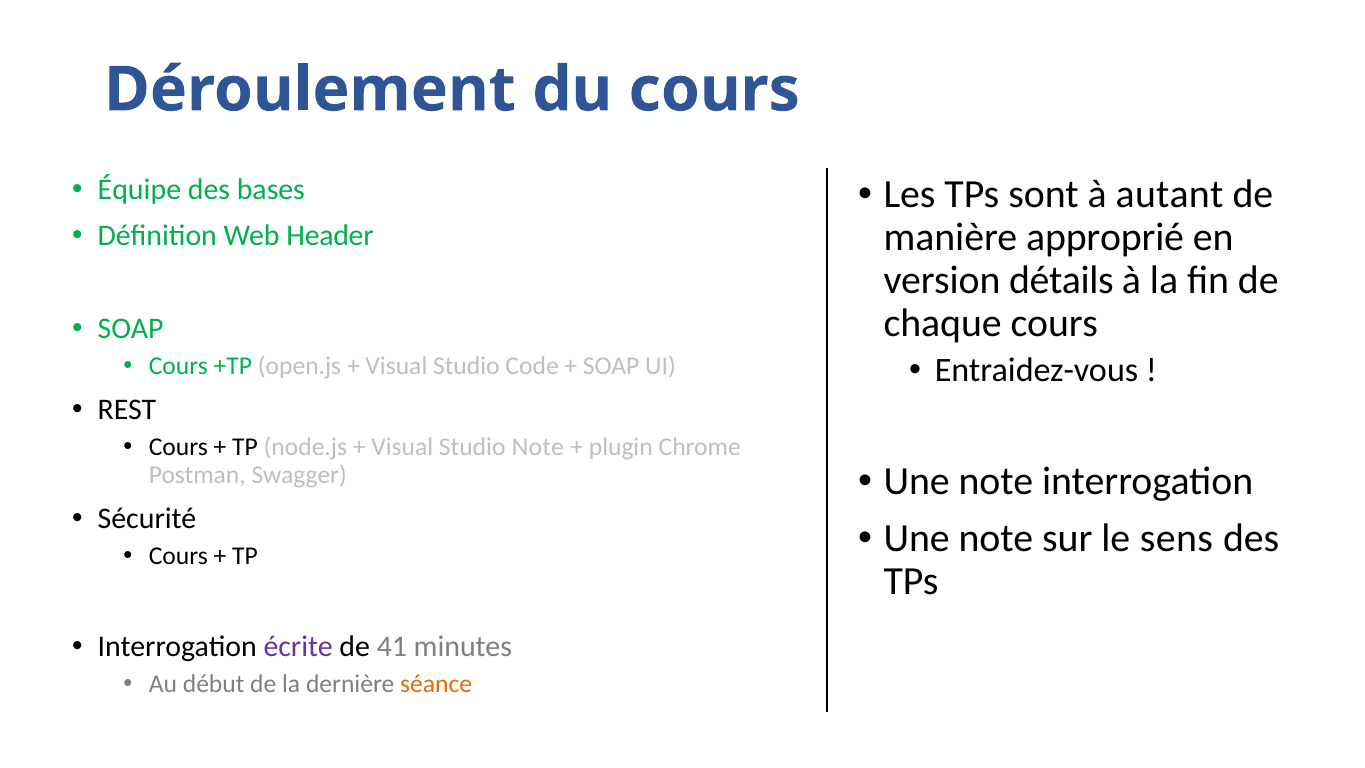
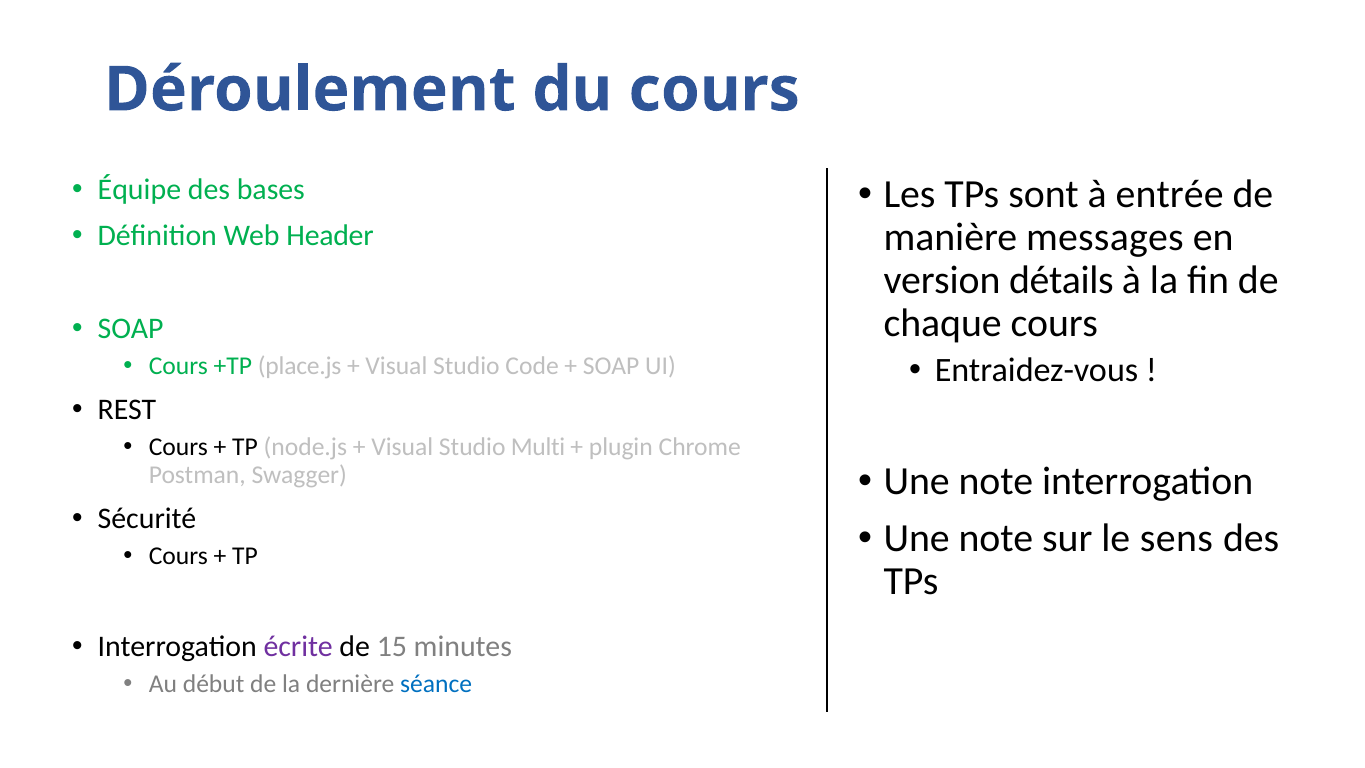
autant: autant -> entrée
approprié: approprié -> messages
open.js: open.js -> place.js
Studio Note: Note -> Multi
41: 41 -> 15
séance colour: orange -> blue
